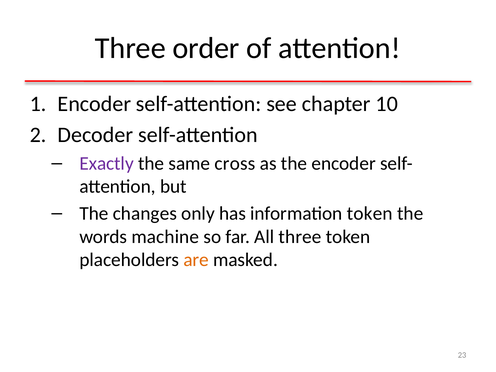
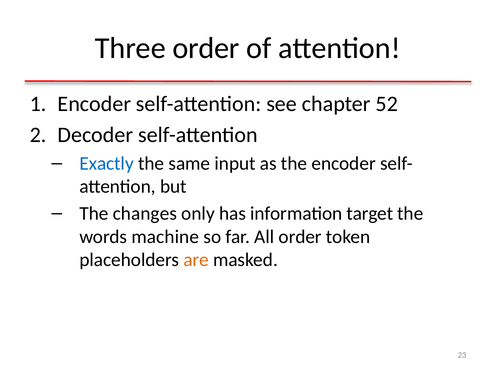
10: 10 -> 52
Exactly colour: purple -> blue
cross: cross -> input
information token: token -> target
All three: three -> order
